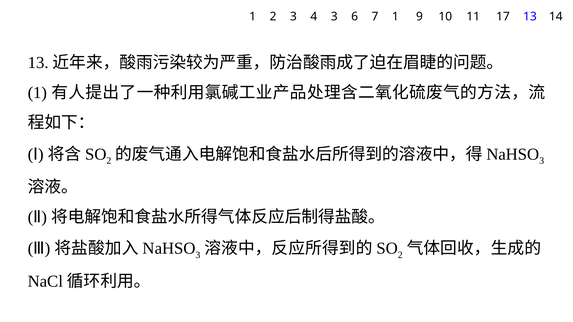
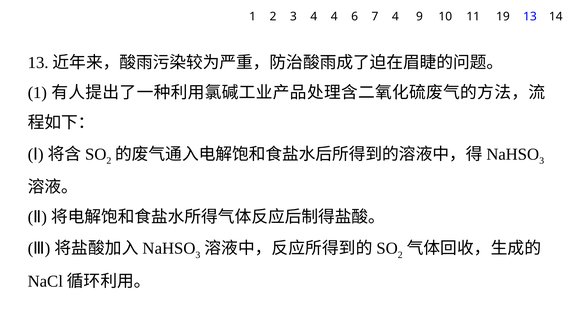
4 3: 3 -> 4
7 1: 1 -> 4
17: 17 -> 19
